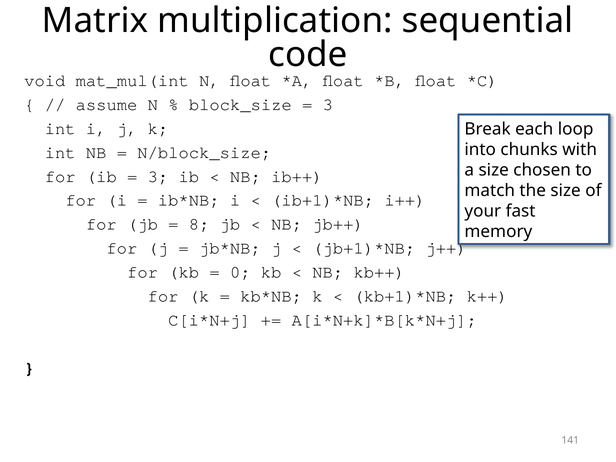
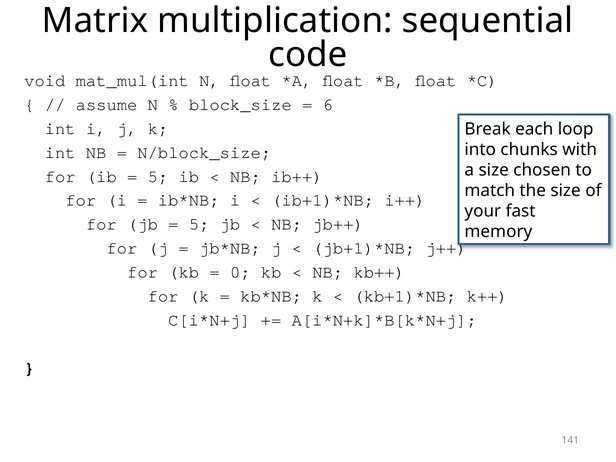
3 at (328, 104): 3 -> 6
3 at (158, 176): 3 -> 5
8 at (199, 224): 8 -> 5
